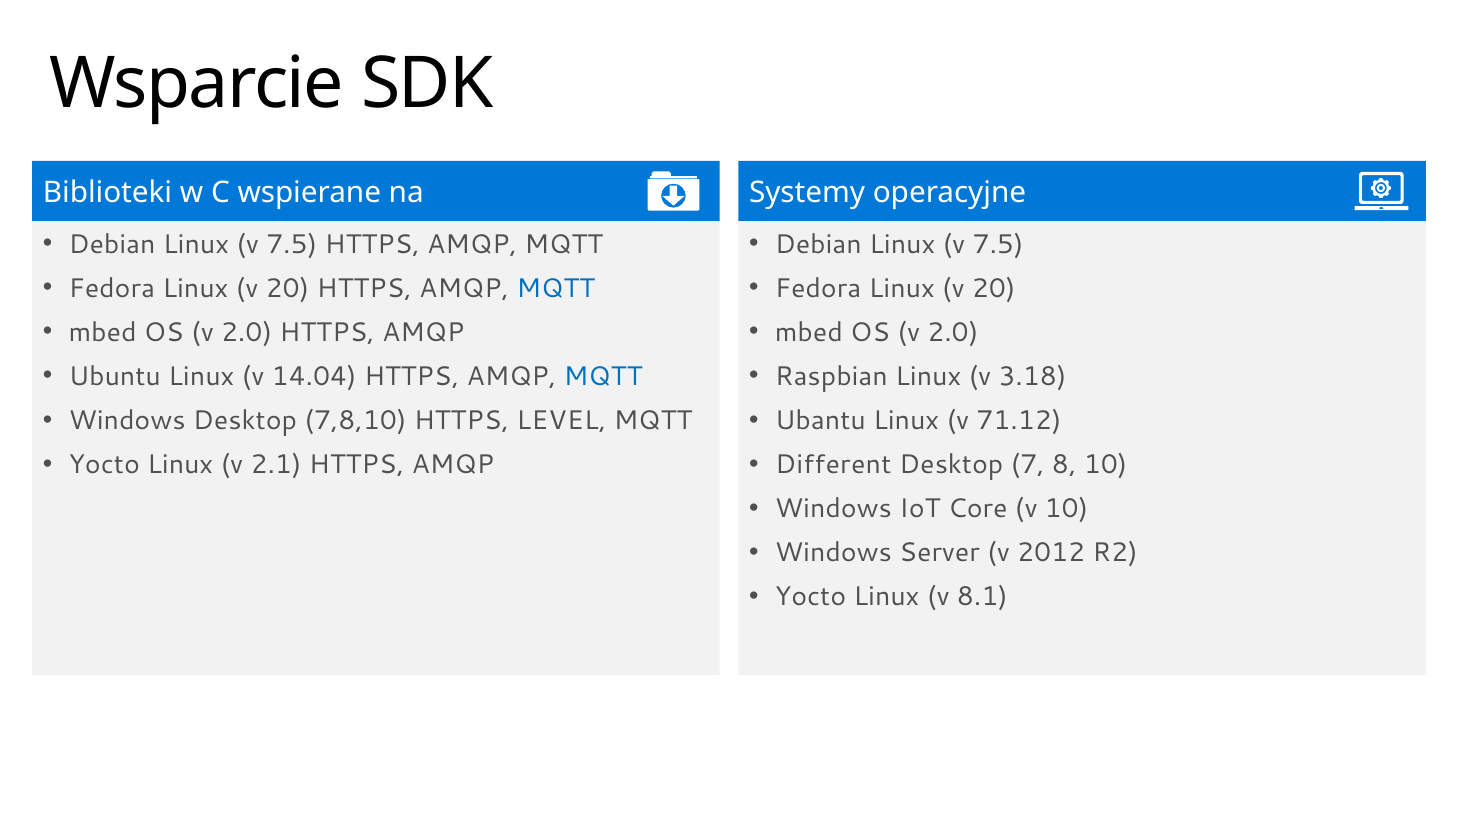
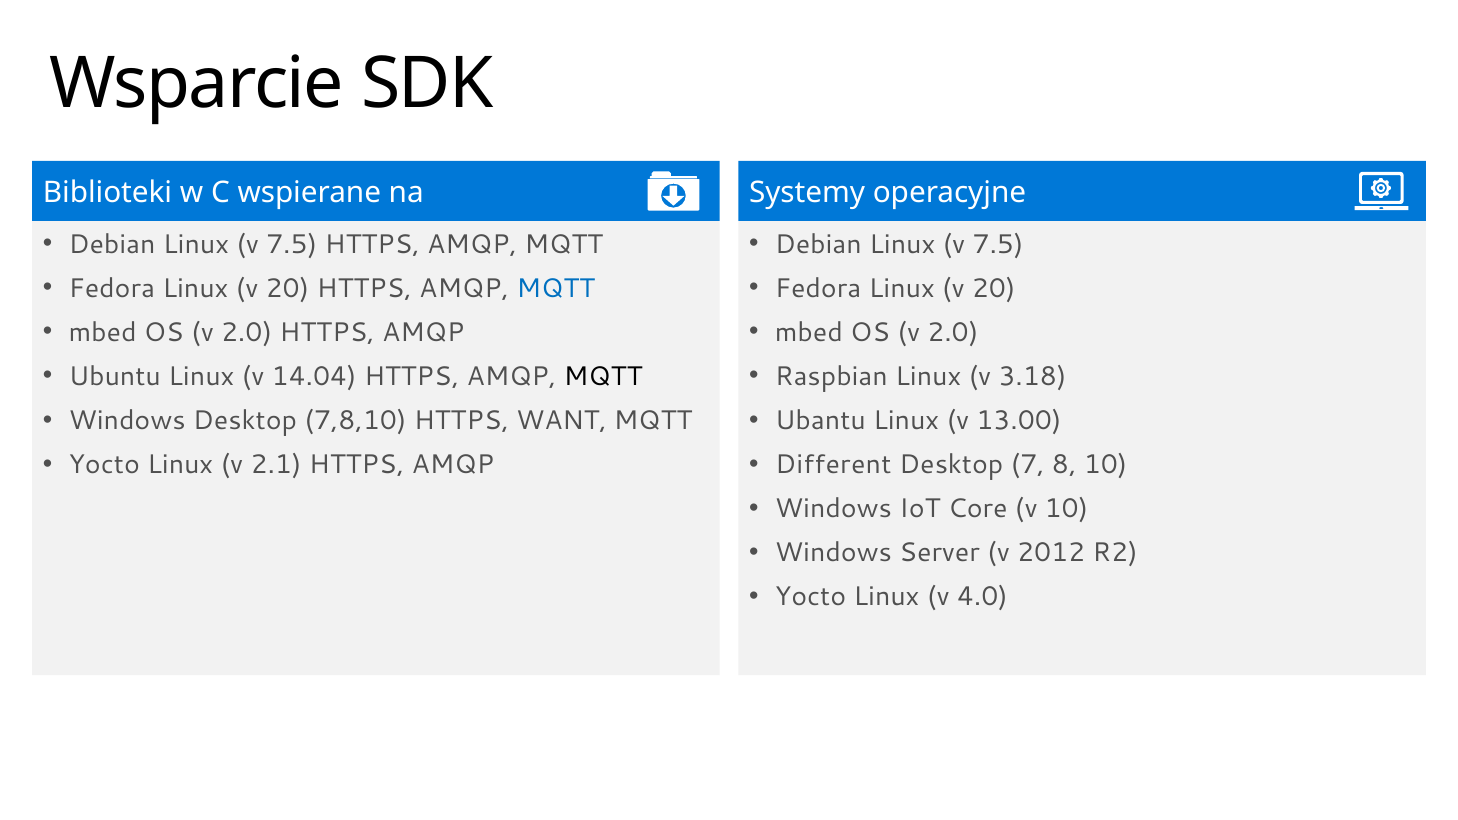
MQTT at (603, 377) colour: blue -> black
LEVEL: LEVEL -> WANT
71.12: 71.12 -> 13.00
8.1: 8.1 -> 4.0
